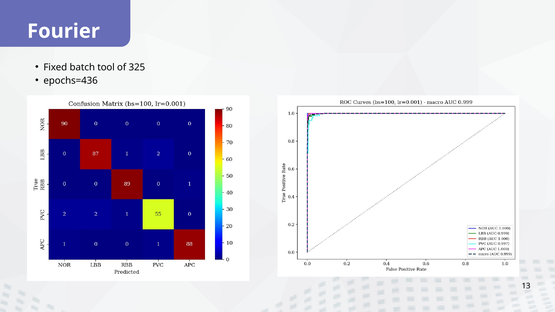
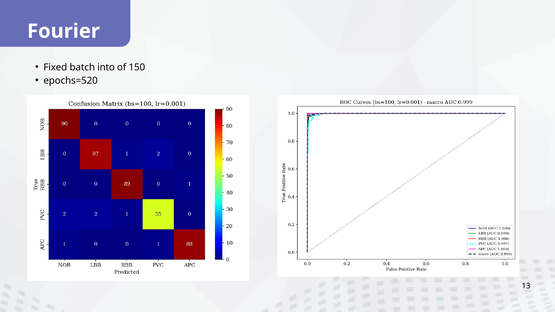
tool: tool -> into
325: 325 -> 150
epochs=436: epochs=436 -> epochs=520
